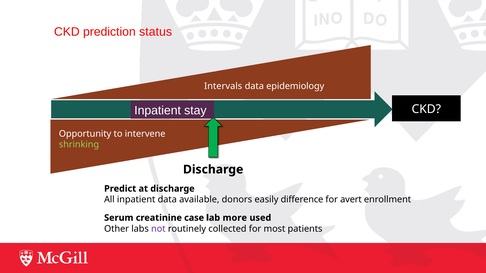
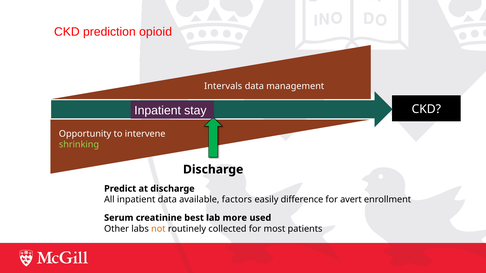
status: status -> opioid
epidemiology: epidemiology -> management
donors: donors -> factors
case: case -> best
not colour: purple -> orange
